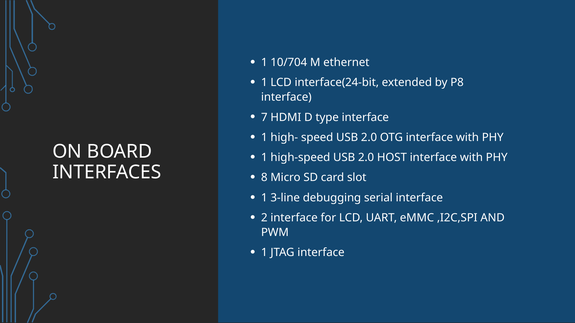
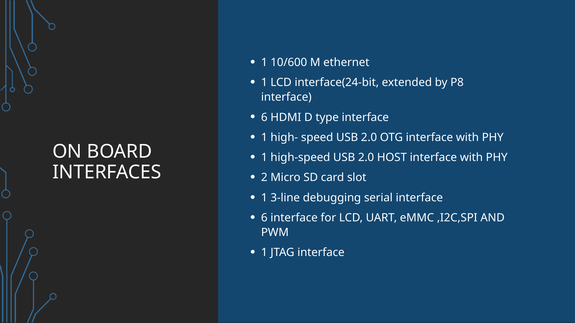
10/704: 10/704 -> 10/600
7 at (264, 117): 7 -> 6
8: 8 -> 2
2 at (264, 218): 2 -> 6
